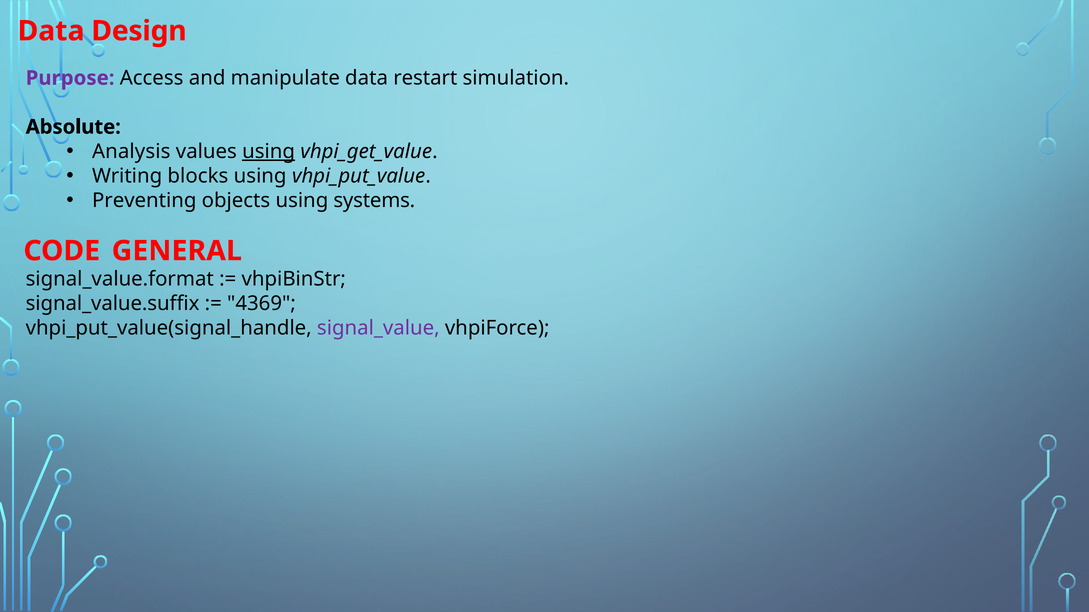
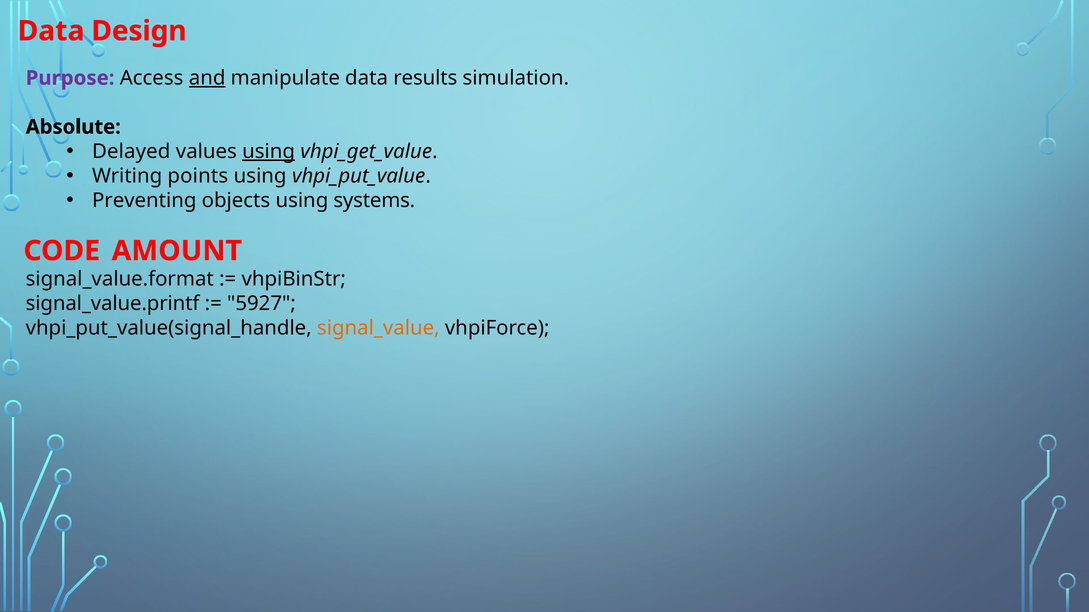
and underline: none -> present
restart: restart -> results
Analysis: Analysis -> Delayed
blocks: blocks -> points
GENERAL: GENERAL -> AMOUNT
signal_value.suffix: signal_value.suffix -> signal_value.printf
4369: 4369 -> 5927
signal_value colour: purple -> orange
